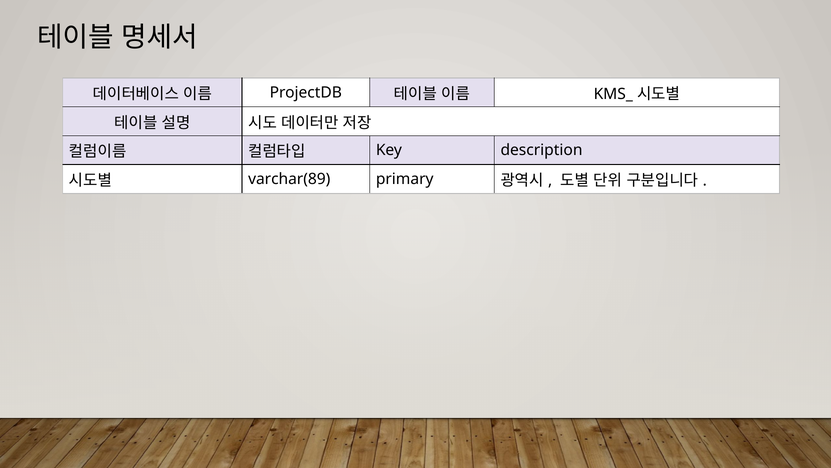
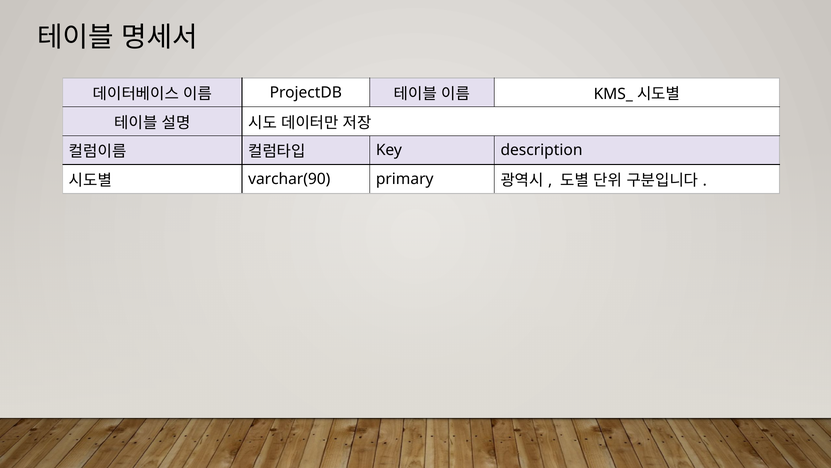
varchar(89: varchar(89 -> varchar(90
